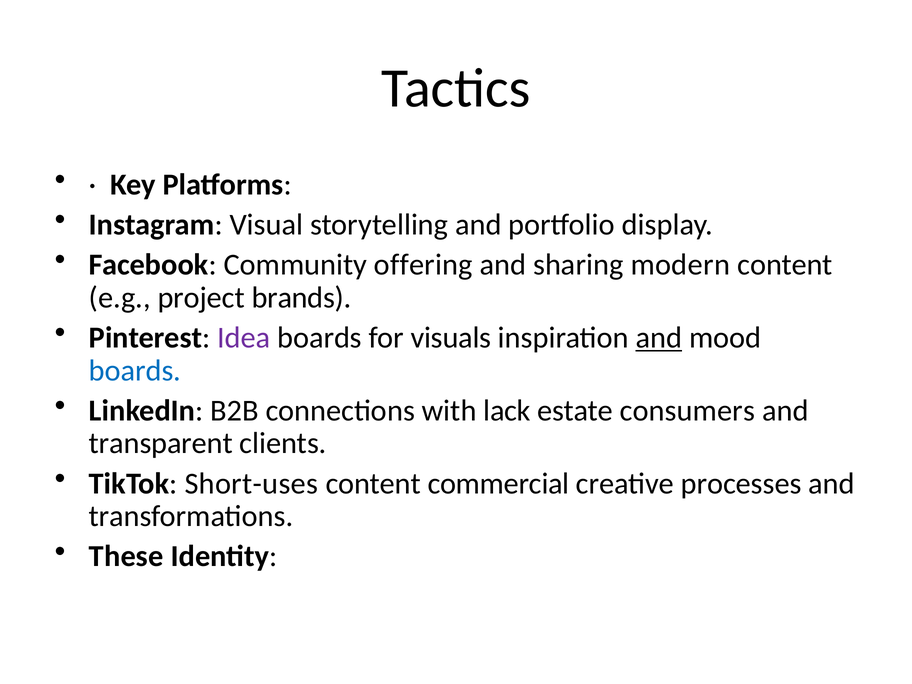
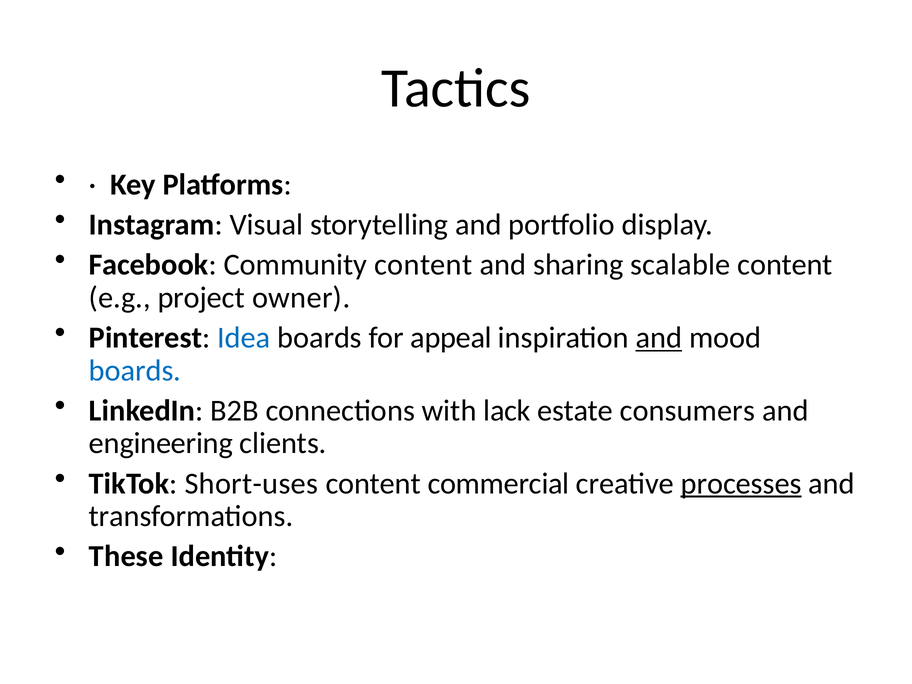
Community offering: offering -> content
modern: modern -> scalable
brands: brands -> owner
Idea colour: purple -> blue
visuals: visuals -> appeal
transparent: transparent -> engineering
processes underline: none -> present
